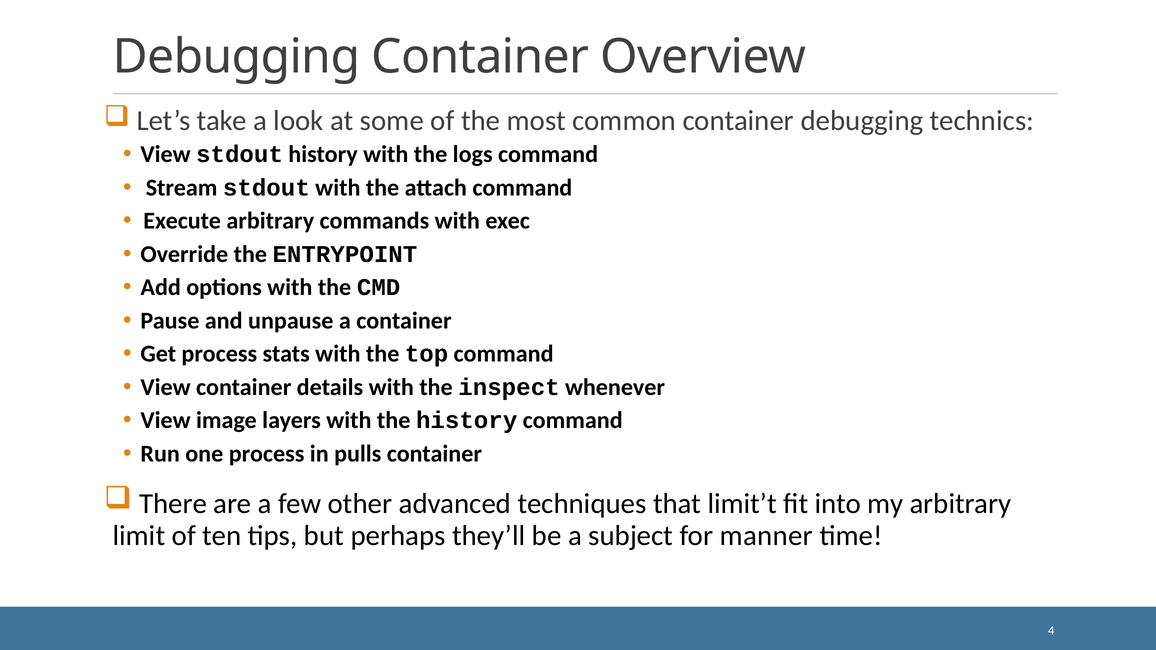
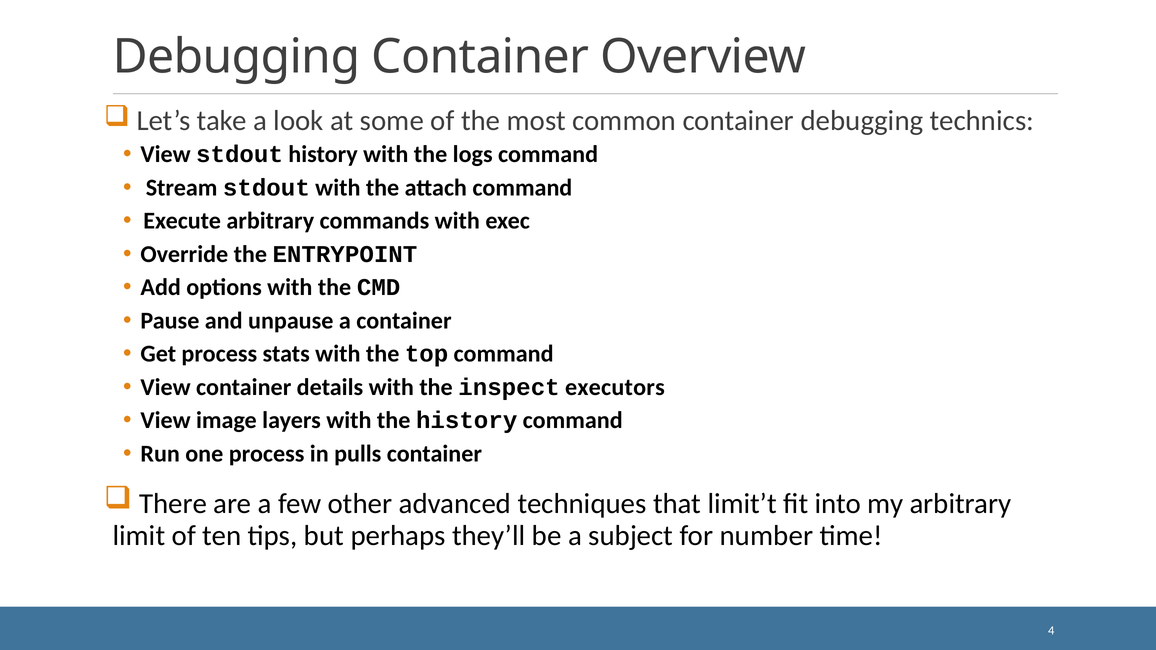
whenever: whenever -> executors
manner: manner -> number
